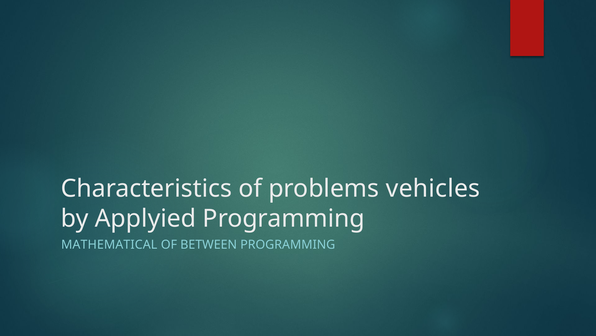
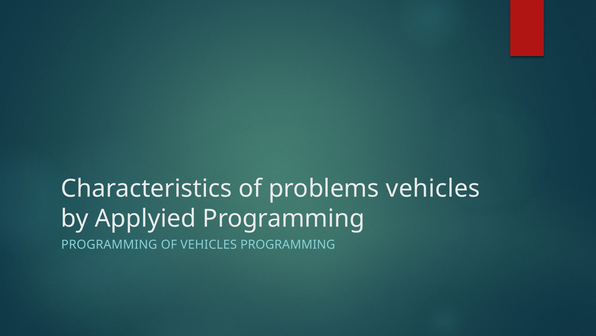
MATHEMATICAL at (109, 244): MATHEMATICAL -> PROGRAMMING
OF BETWEEN: BETWEEN -> VEHICLES
